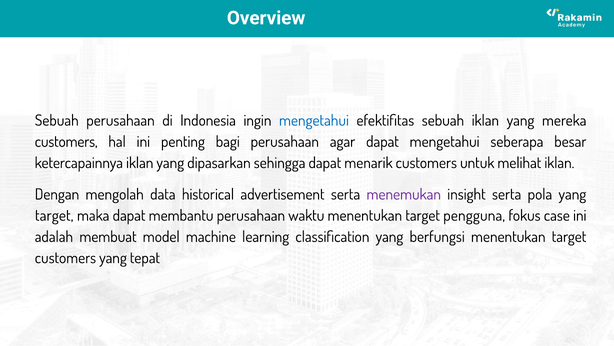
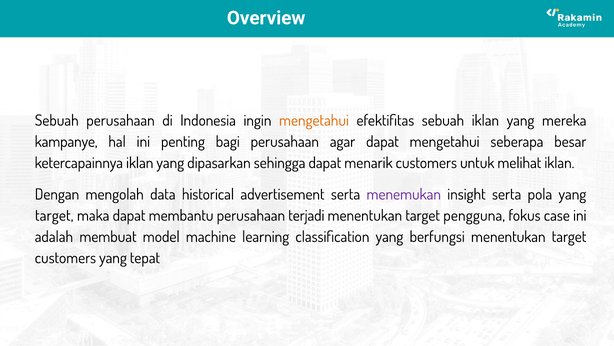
mengetahui at (314, 120) colour: blue -> orange
customers at (66, 142): customers -> kampanye
waktu: waktu -> terjadi
